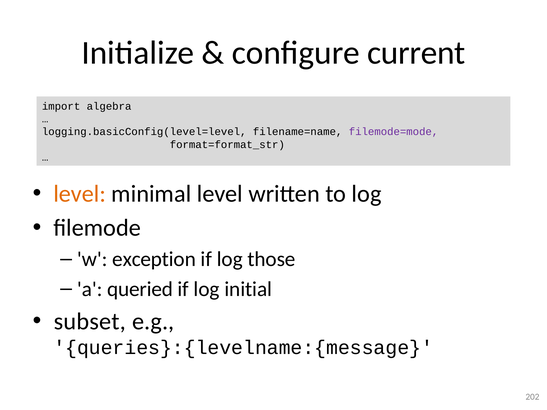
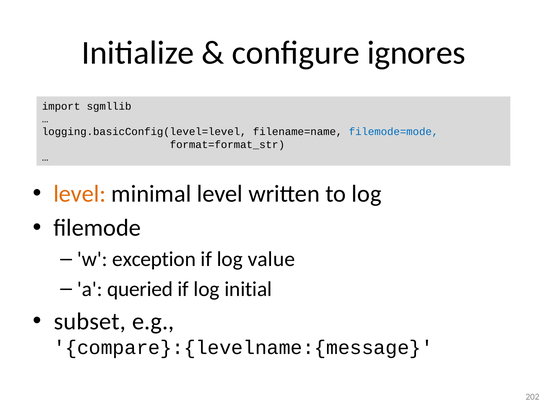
current: current -> ignores
algebra: algebra -> sgmllib
filemode=mode colour: purple -> blue
those: those -> value
queries}:{levelname:{message: queries}:{levelname:{message -> compare}:{levelname:{message
